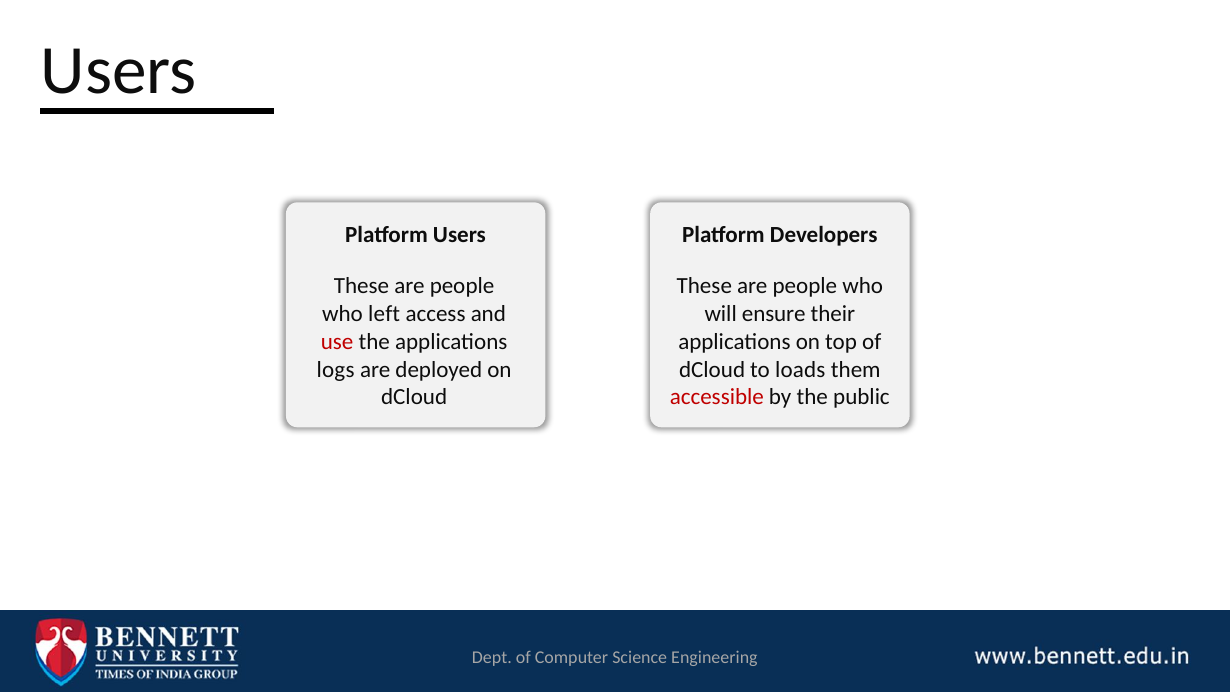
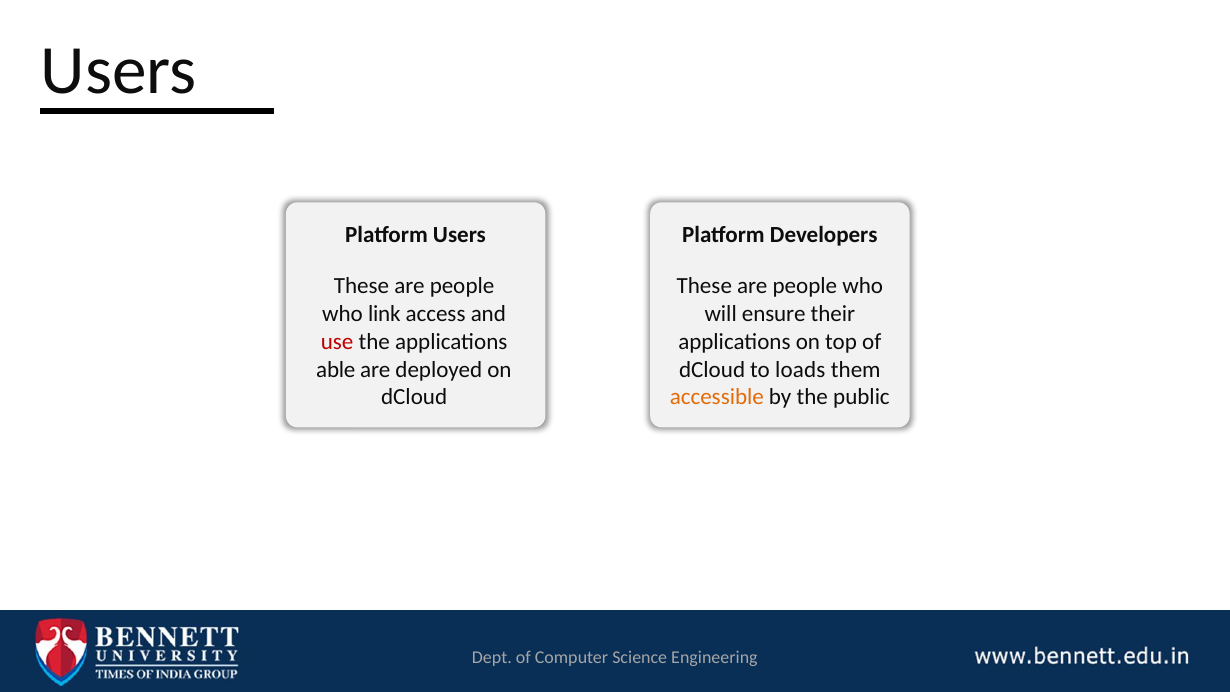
left: left -> link
logs: logs -> able
accessible colour: red -> orange
